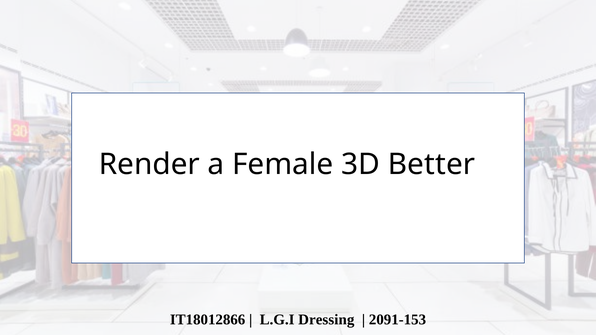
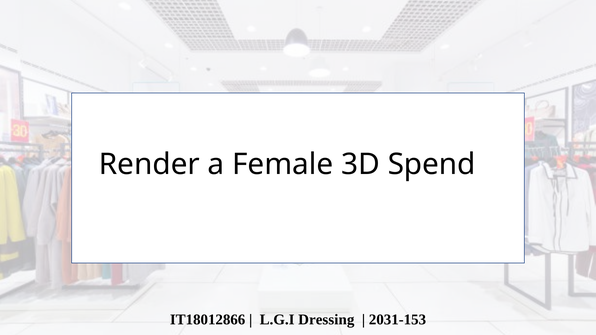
Better: Better -> Spend
2091-153: 2091-153 -> 2031-153
